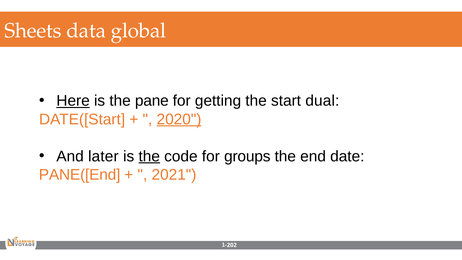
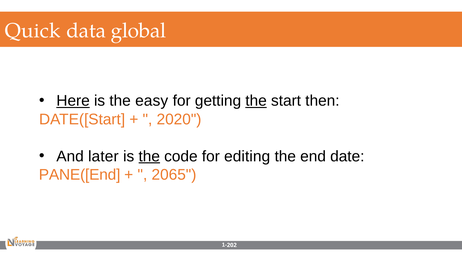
Sheets: Sheets -> Quick
pane: pane -> easy
the at (256, 101) underline: none -> present
dual: dual -> then
2020 underline: present -> none
groups: groups -> editing
2021: 2021 -> 2065
